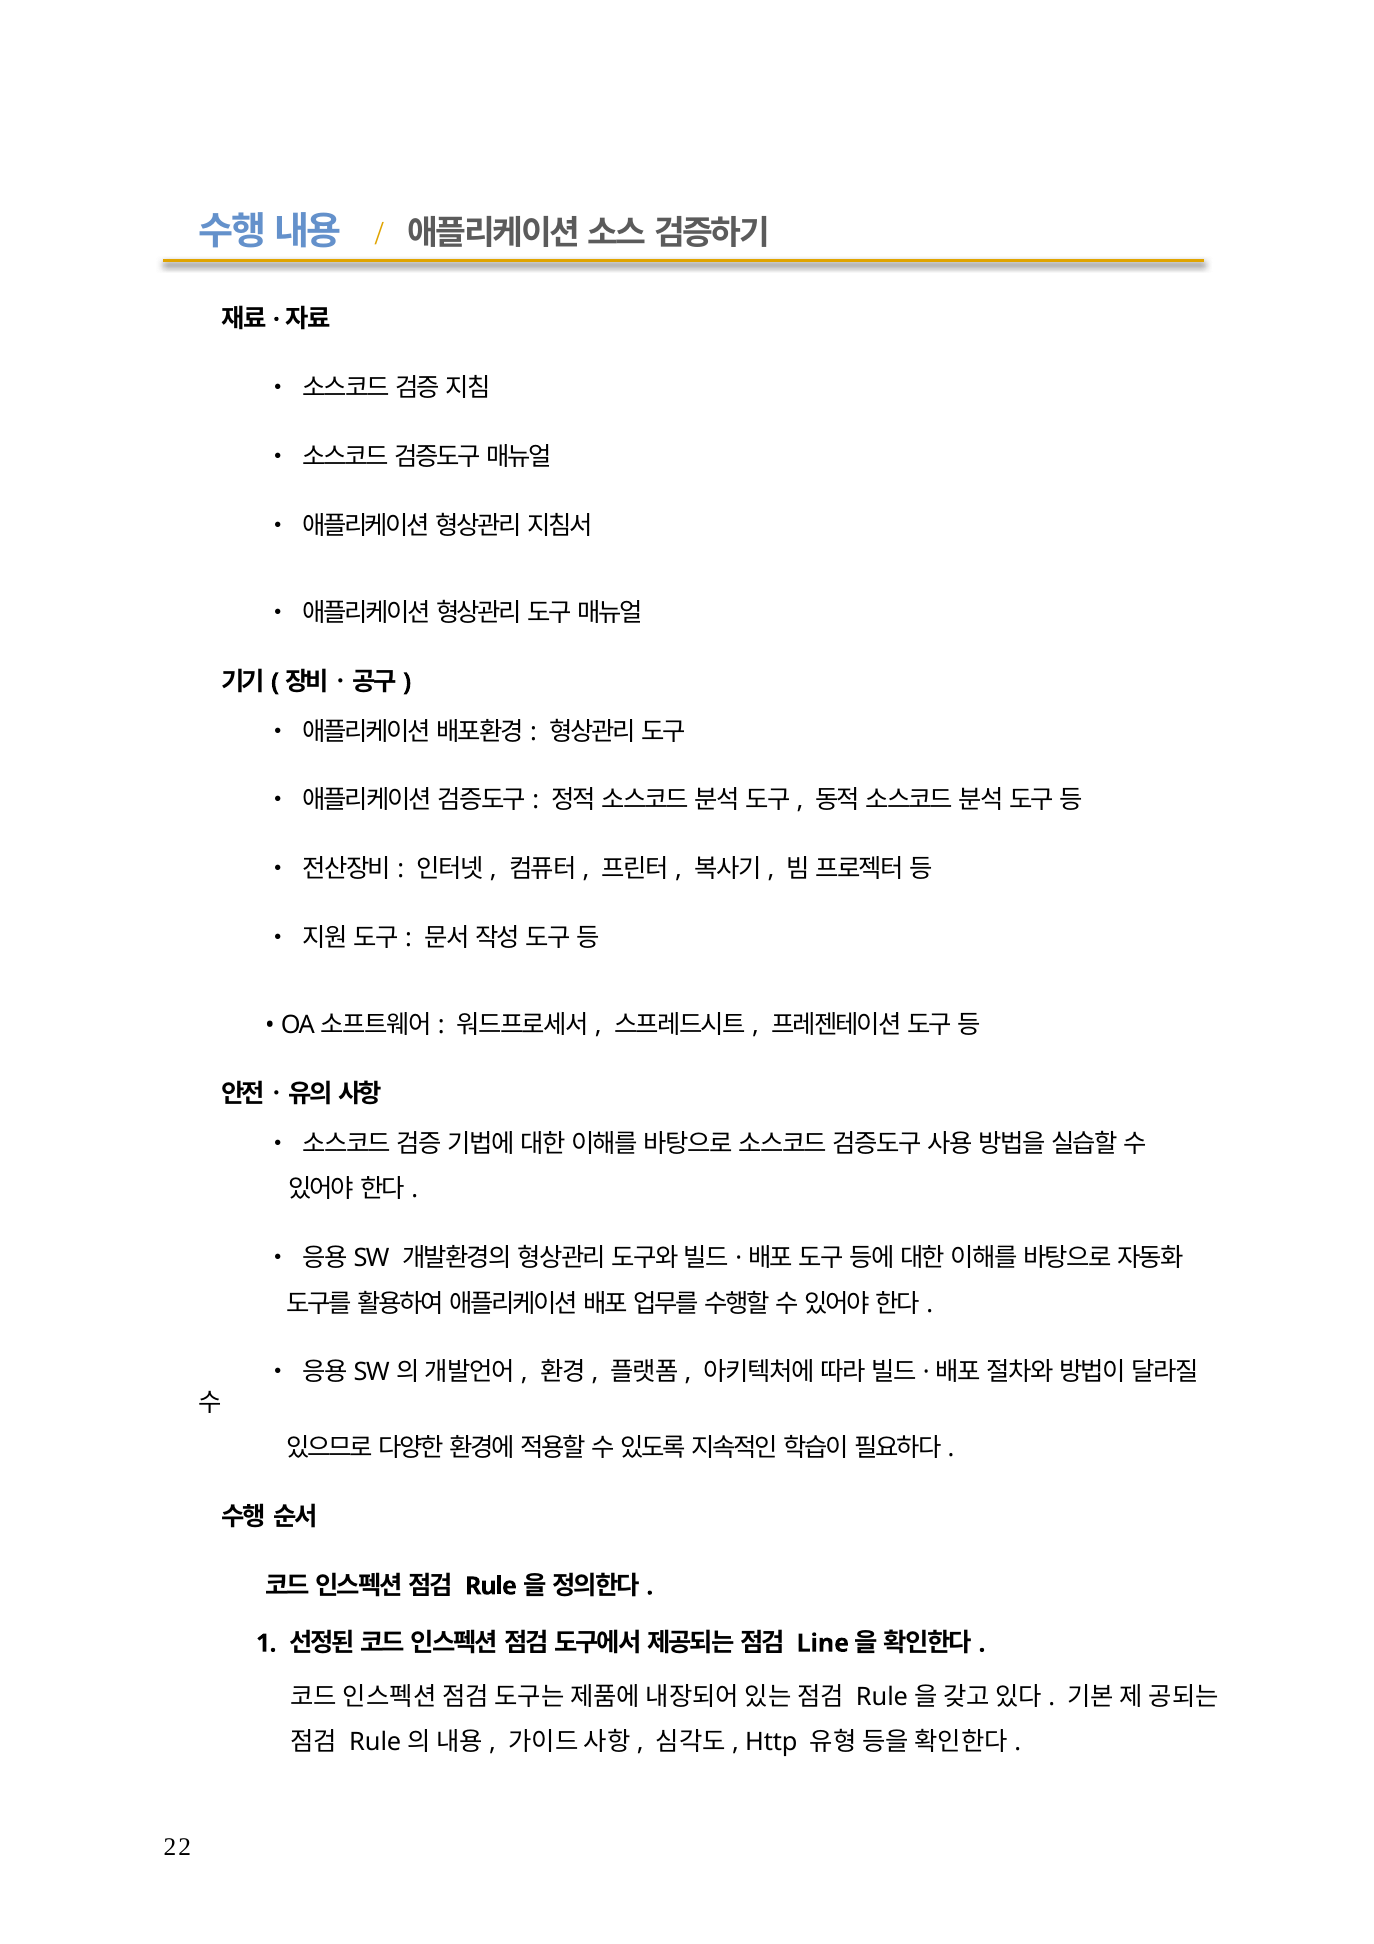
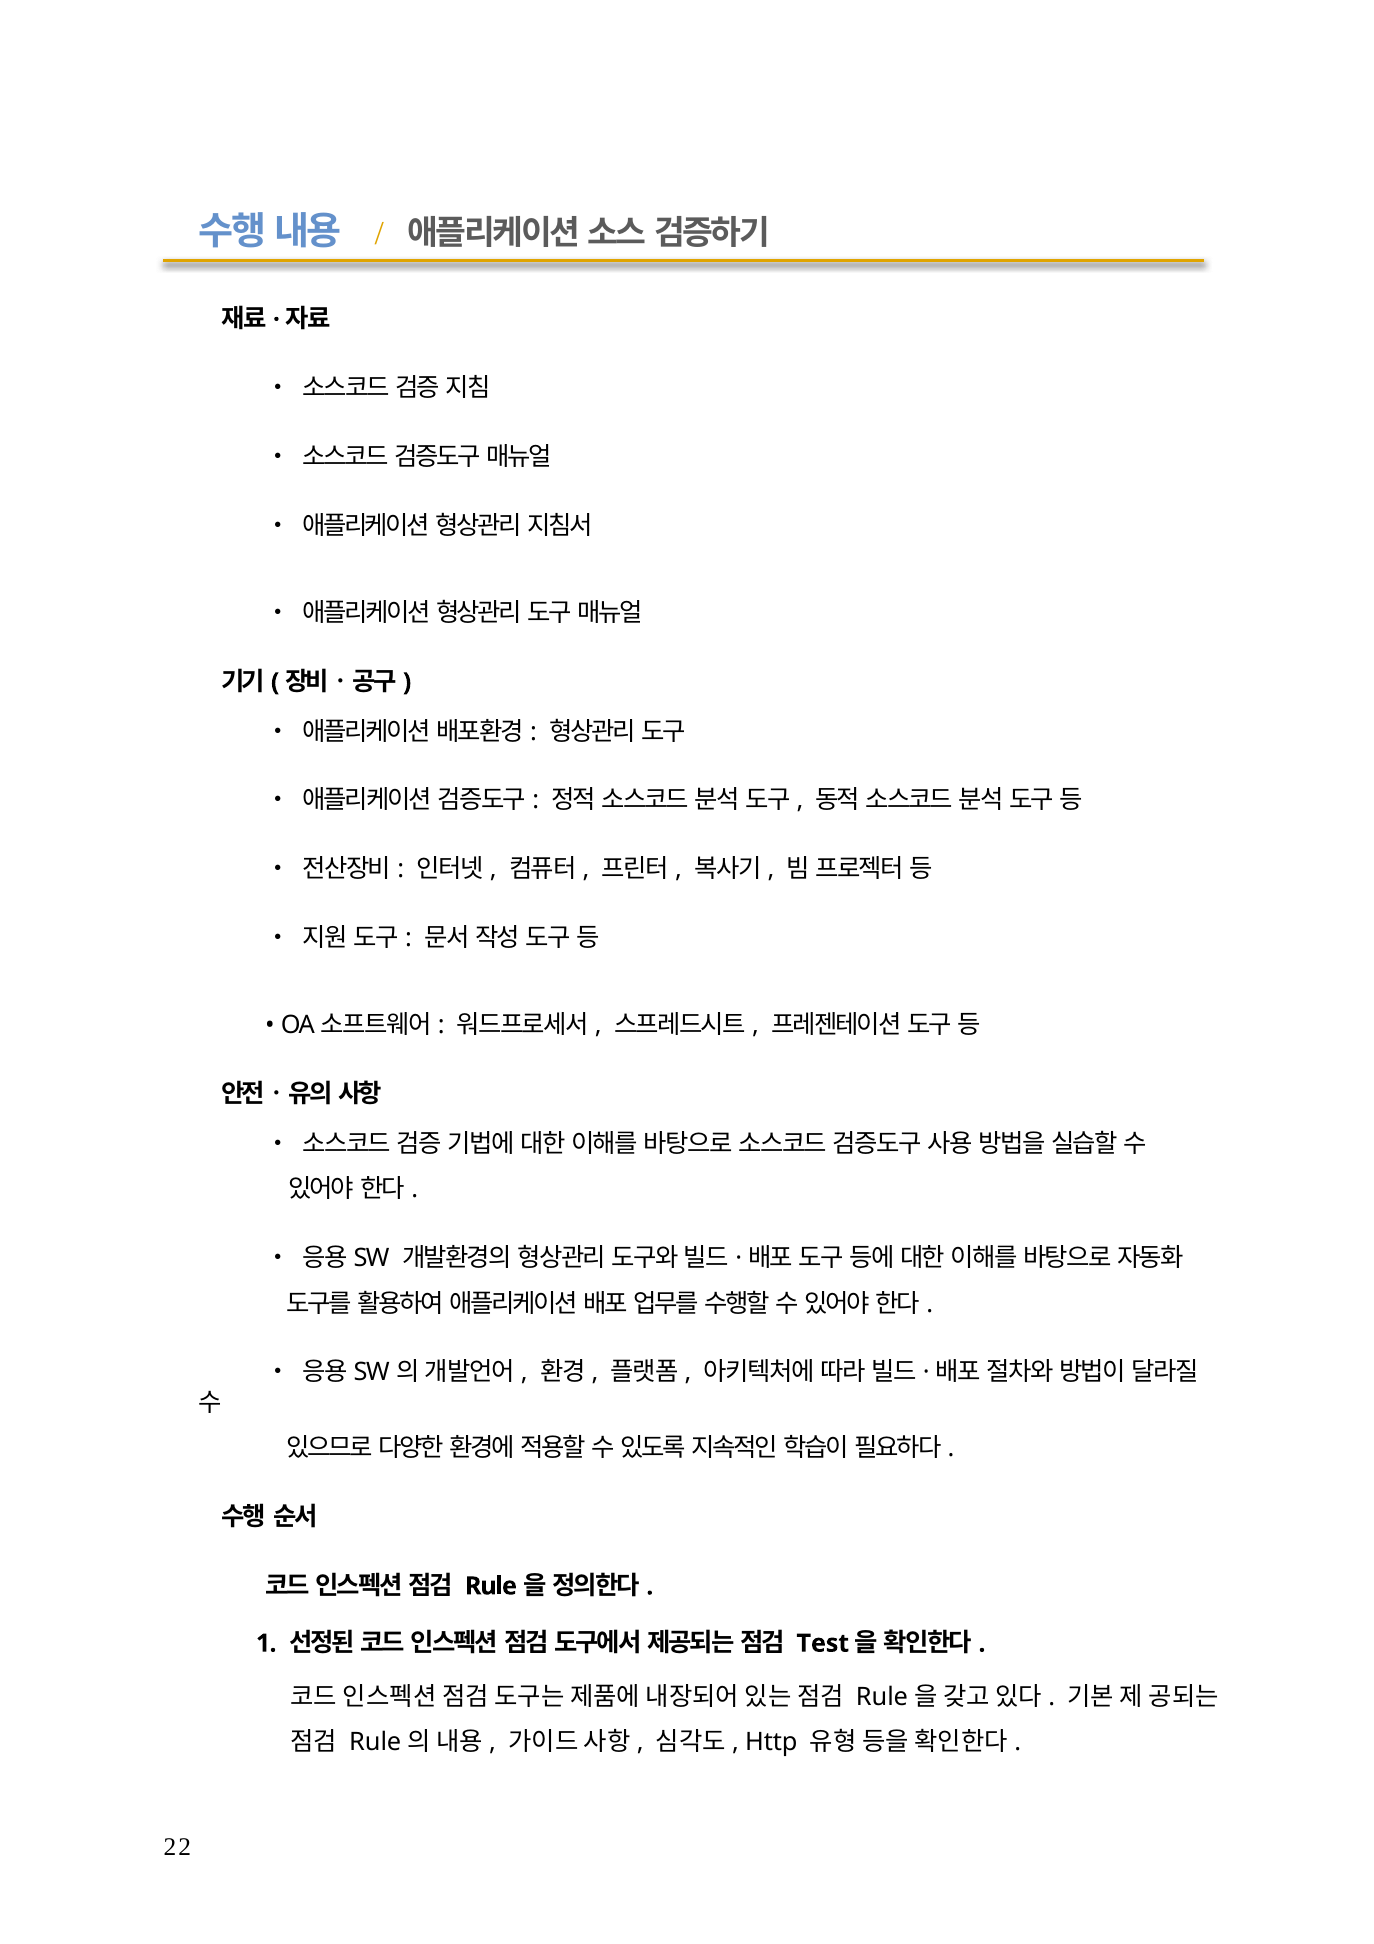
Line: Line -> Test
